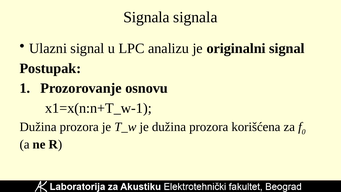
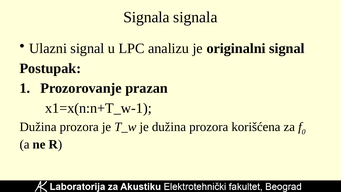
osnovu: osnovu -> prazan
